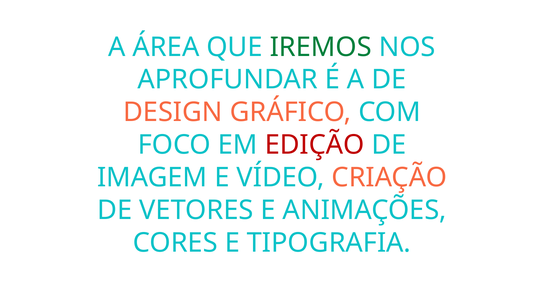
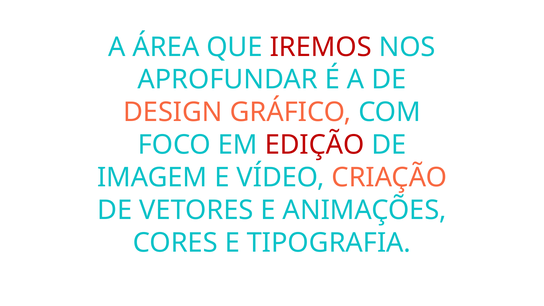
IREMOS colour: green -> red
